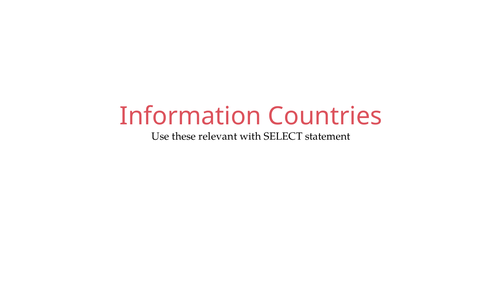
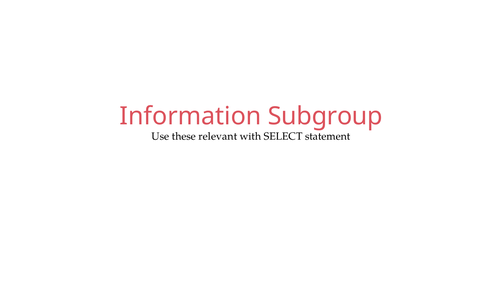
Countries: Countries -> Subgroup
